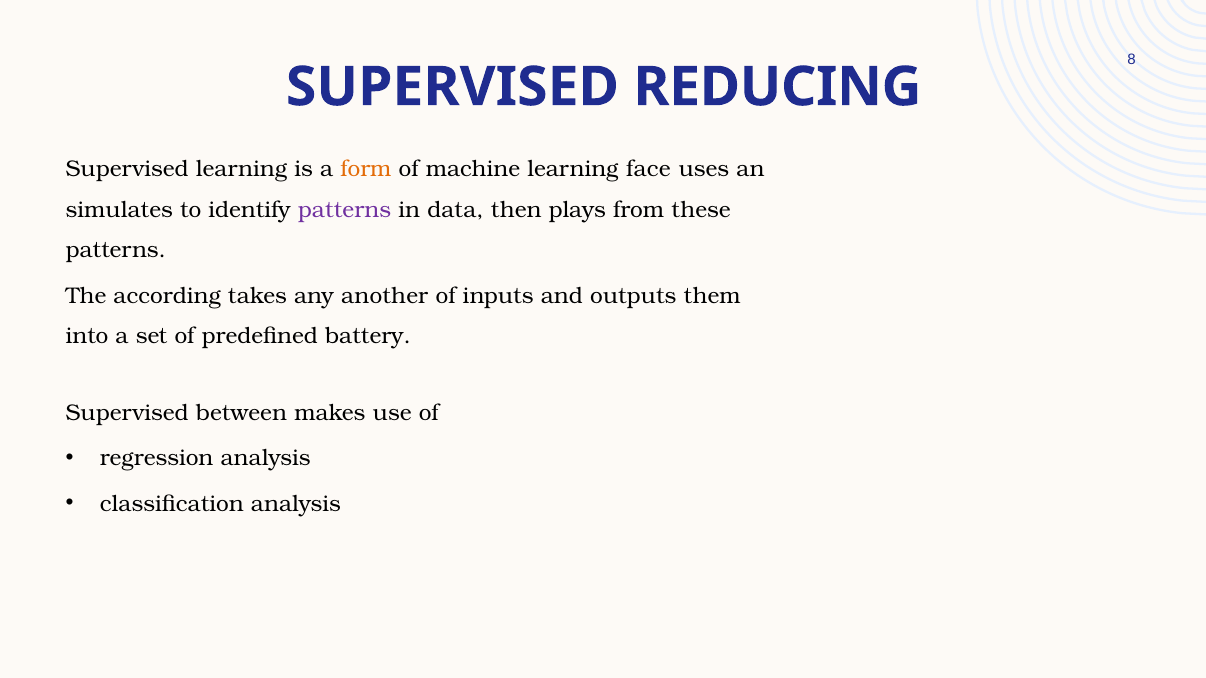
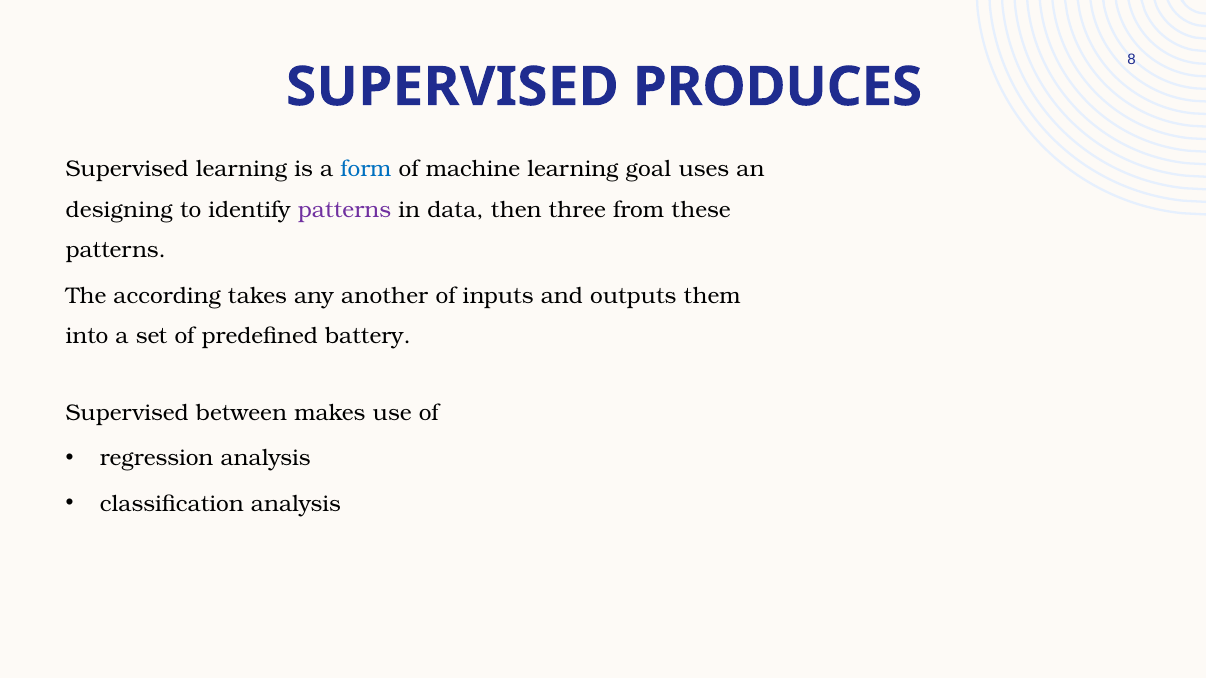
REDUCING: REDUCING -> PRODUCES
form colour: orange -> blue
face: face -> goal
simulates: simulates -> designing
plays: plays -> three
